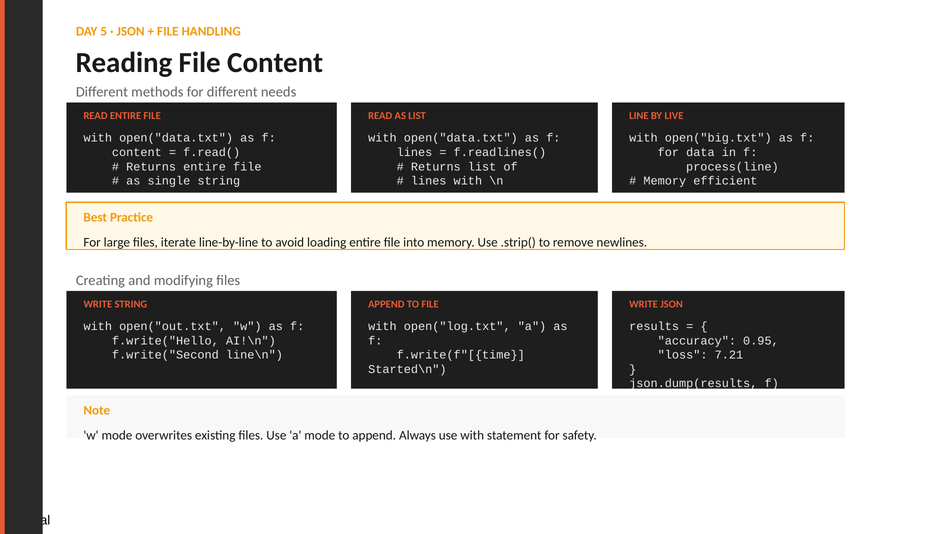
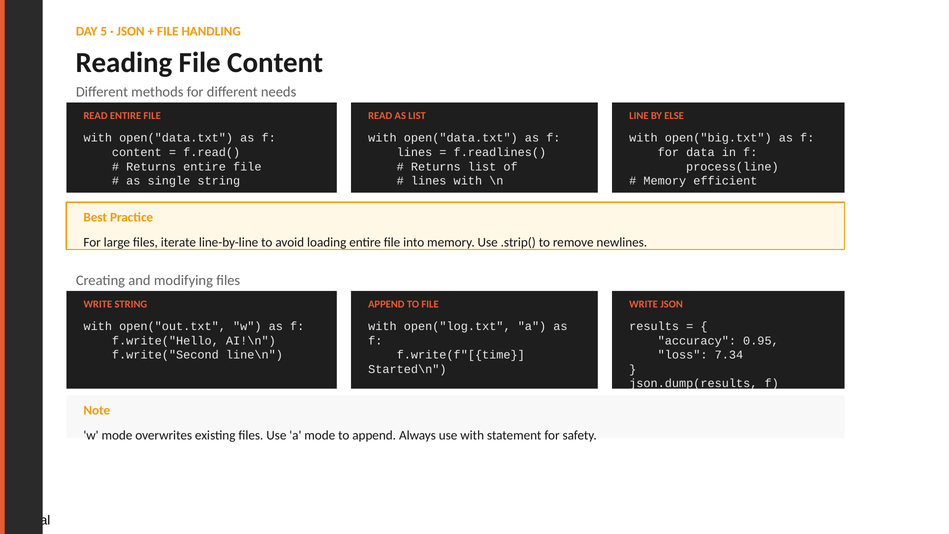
LIVE: LIVE -> ELSE
7.21: 7.21 -> 7.34
